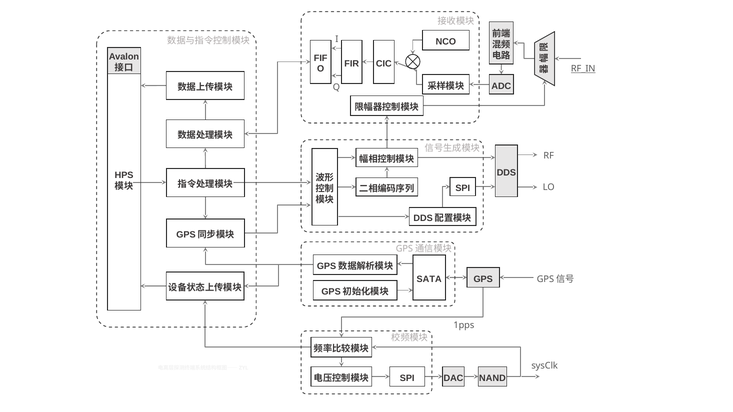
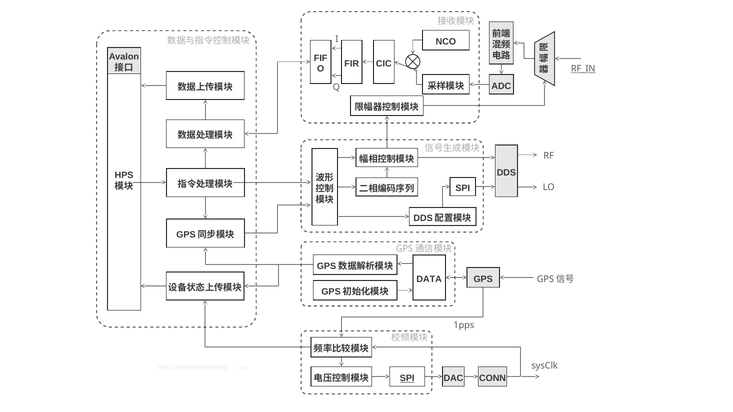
SATA: SATA -> DATA
SPI at (407, 378) underline: none -> present
NAND: NAND -> CONN
